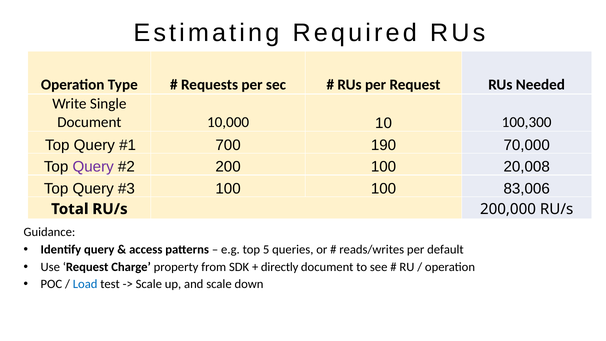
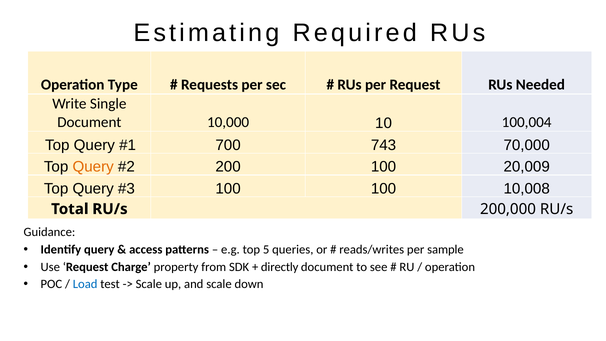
100,300: 100,300 -> 100,004
190: 190 -> 743
Query at (93, 167) colour: purple -> orange
20,008: 20,008 -> 20,009
83,006: 83,006 -> 10,008
default: default -> sample
